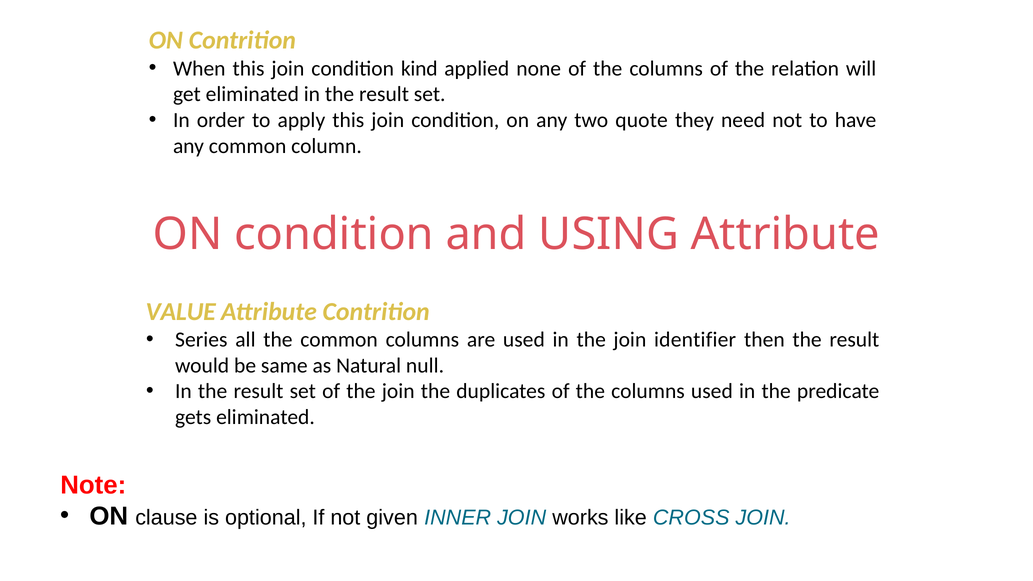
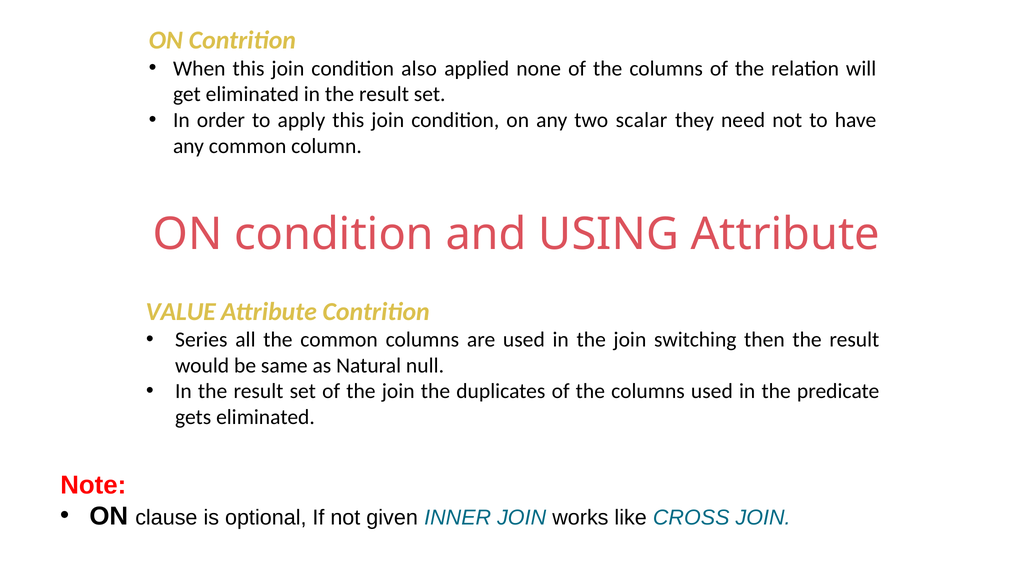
kind: kind -> also
quote: quote -> scalar
identifier: identifier -> switching
